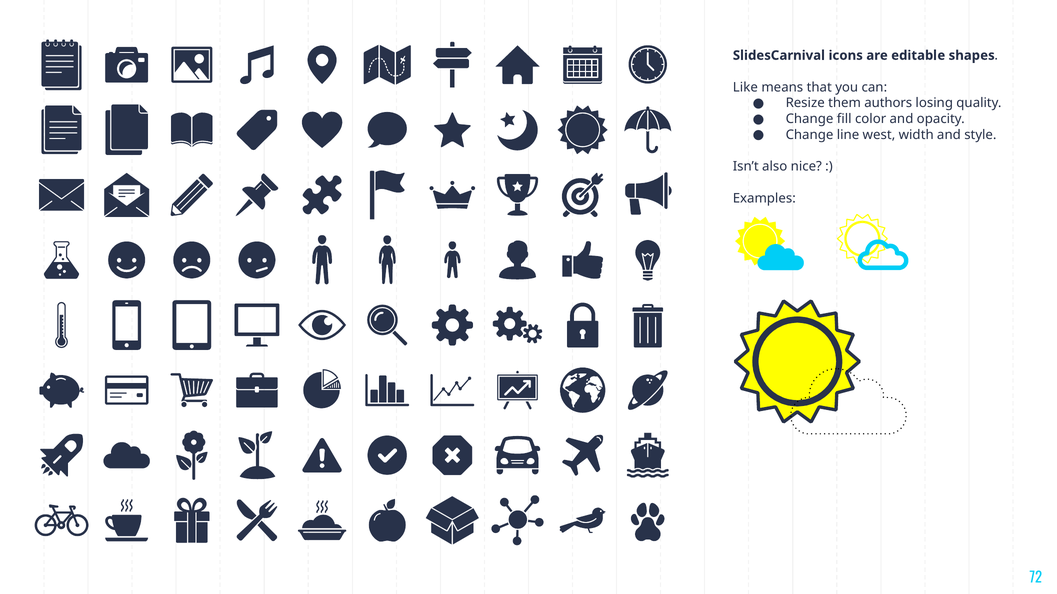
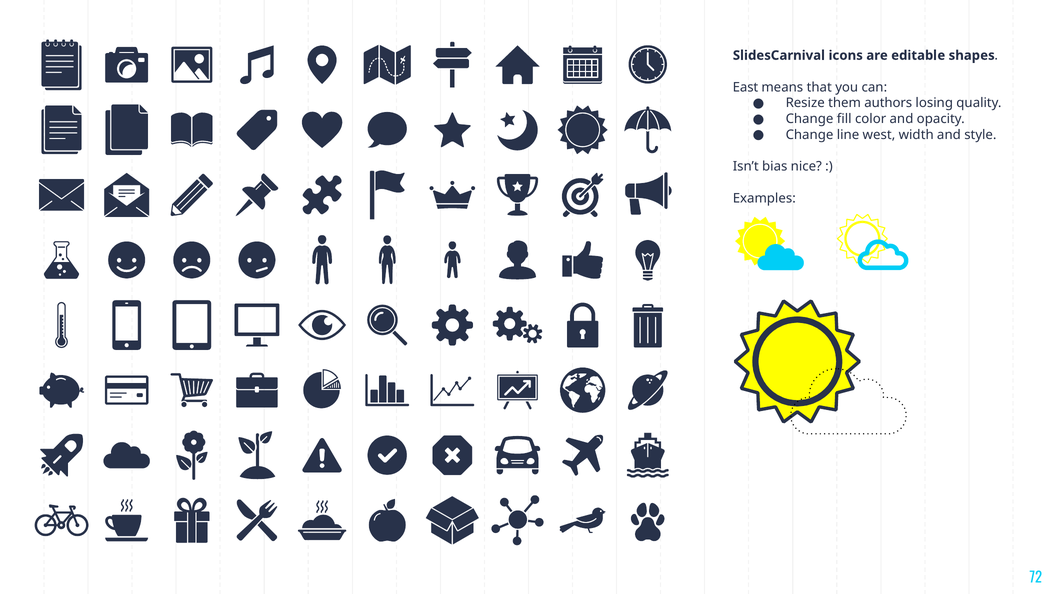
Like: Like -> East
also: also -> bias
